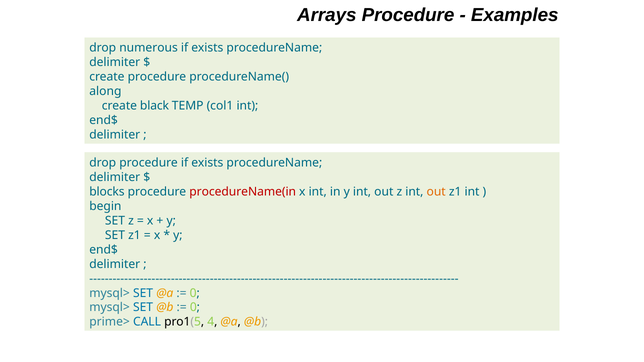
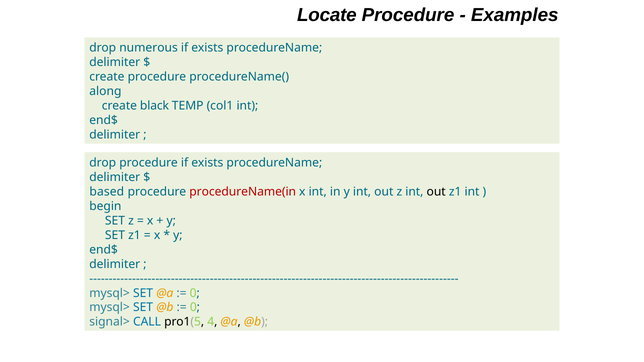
Arrays: Arrays -> Locate
blocks: blocks -> based
out at (436, 192) colour: orange -> black
prime>: prime> -> signal>
